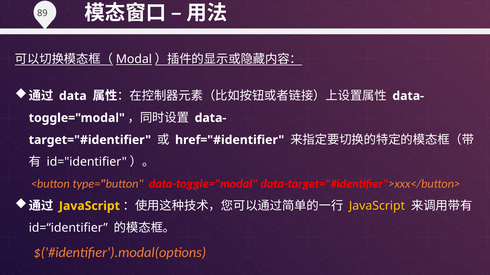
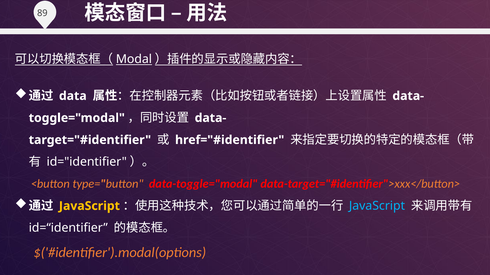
JavaScript at (377, 206) colour: yellow -> light blue
